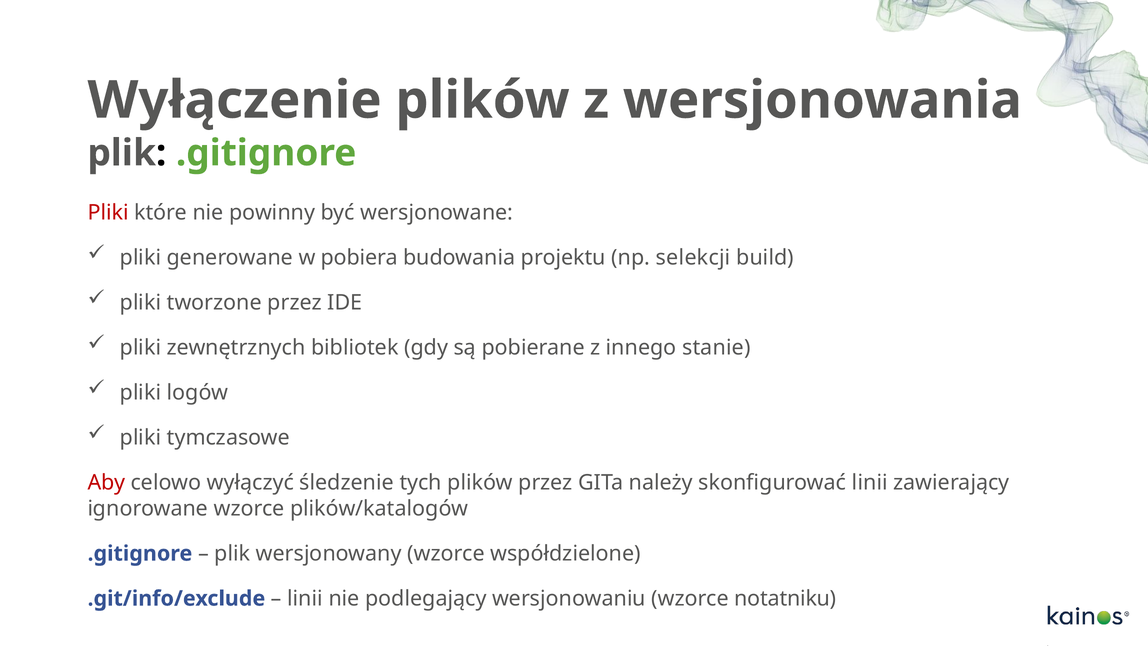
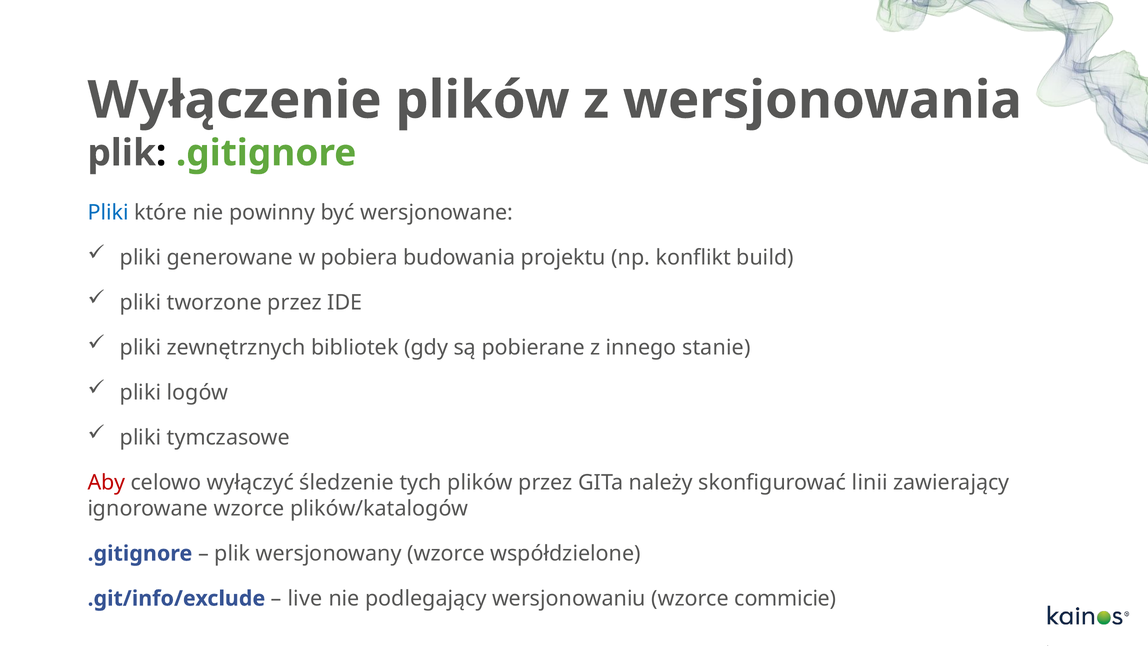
Pliki at (108, 213) colour: red -> blue
selekcji: selekcji -> konflikt
linii at (305, 598): linii -> live
notatniku: notatniku -> commicie
